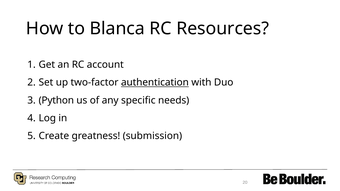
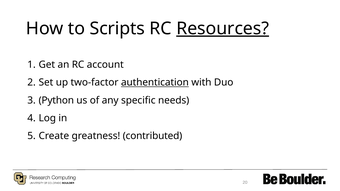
Blanca: Blanca -> Scripts
Resources underline: none -> present
submission: submission -> contributed
